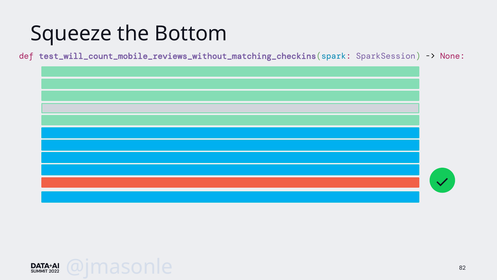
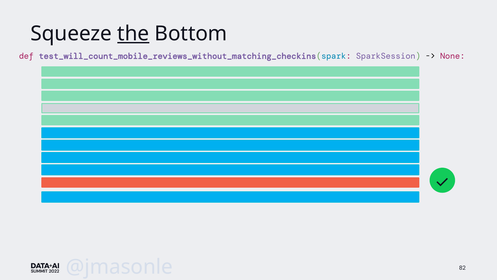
the underline: none -> present
